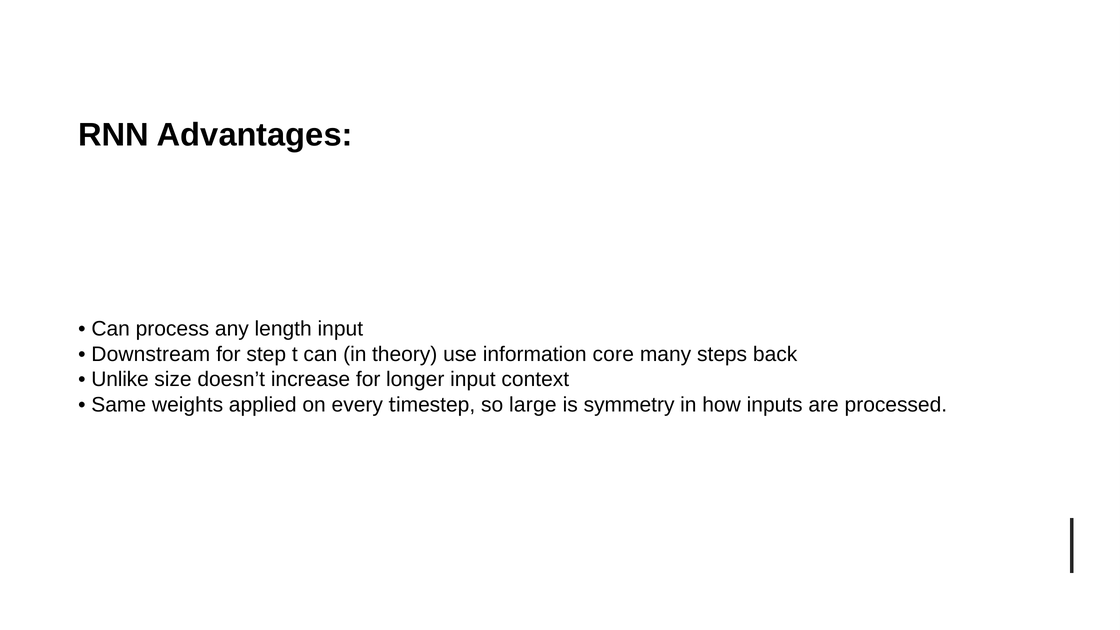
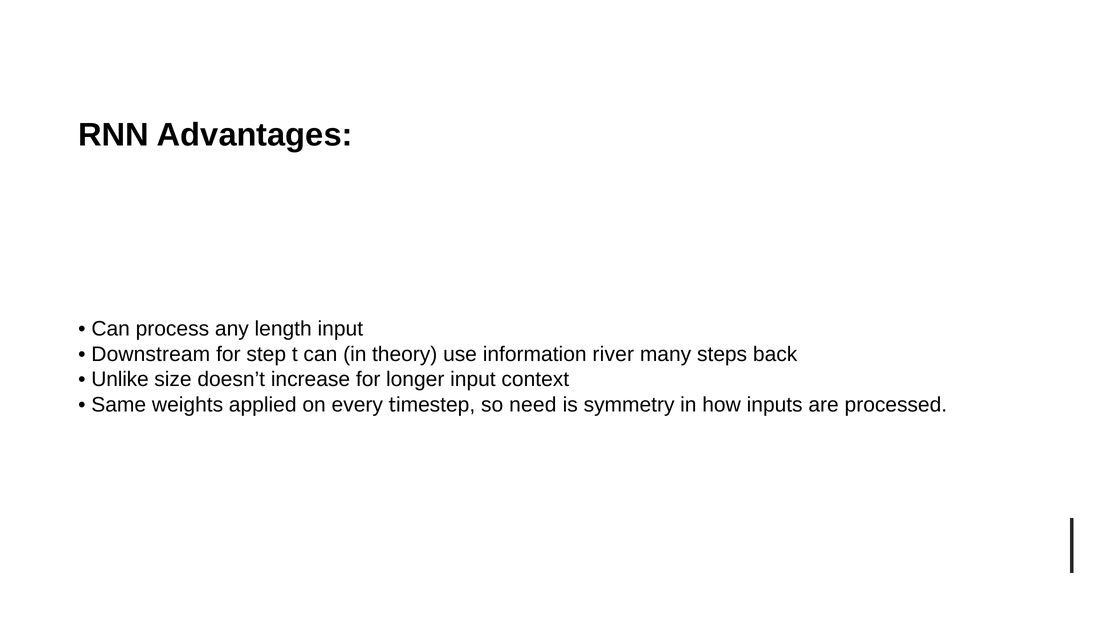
core: core -> river
large: large -> need
